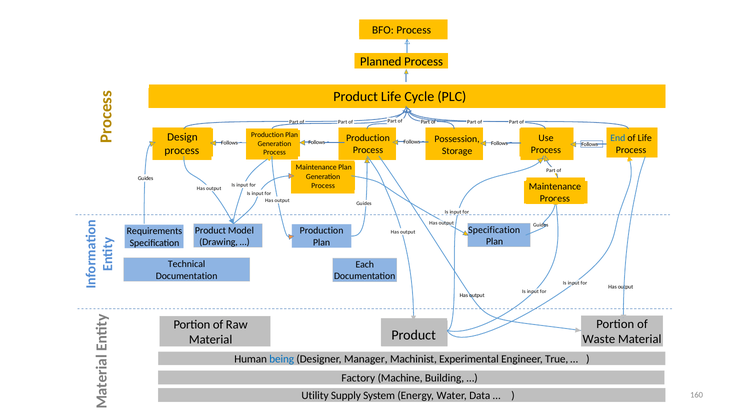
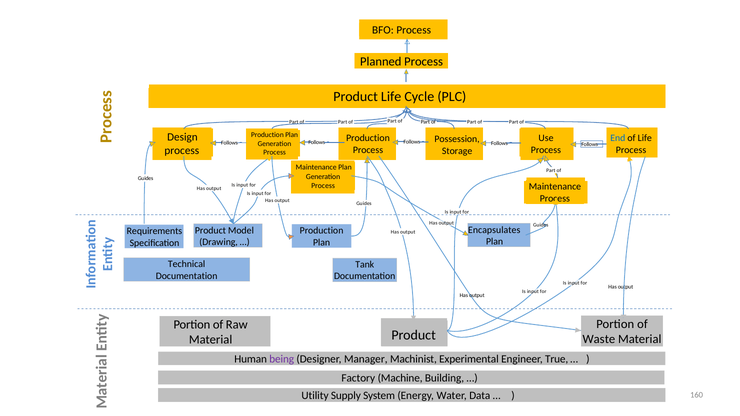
Specification at (494, 230): Specification -> Encapsulates
Each: Each -> Tank
being colour: blue -> purple
